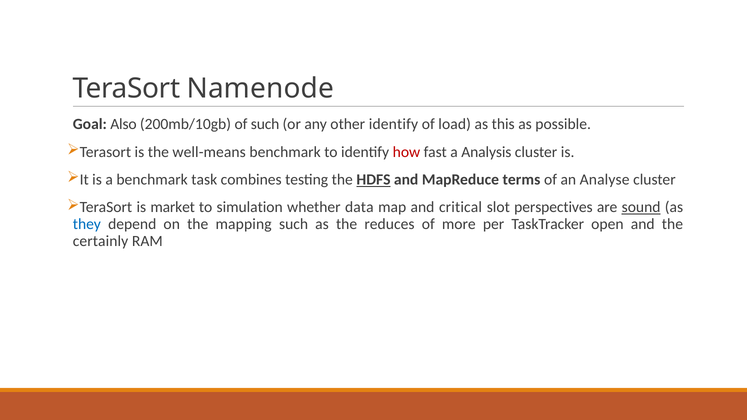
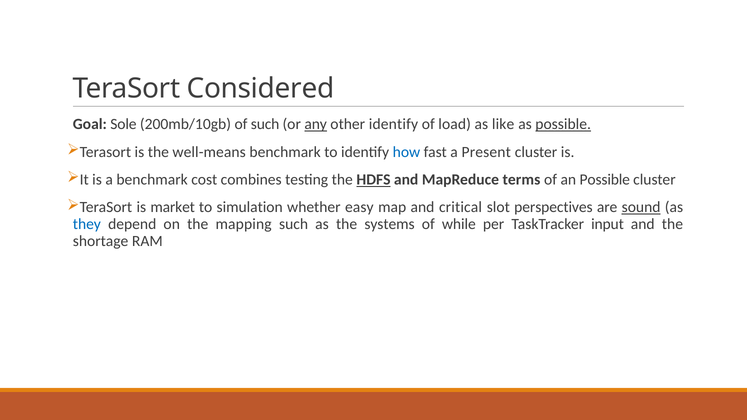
Namenode: Namenode -> Considered
Also: Also -> Sole
any underline: none -> present
this: this -> like
possible at (563, 124) underline: none -> present
how colour: red -> blue
Analysis: Analysis -> Present
task: task -> cost
an Analyse: Analyse -> Possible
data: data -> easy
reduces: reduces -> systems
more: more -> while
open: open -> input
certainly: certainly -> shortage
